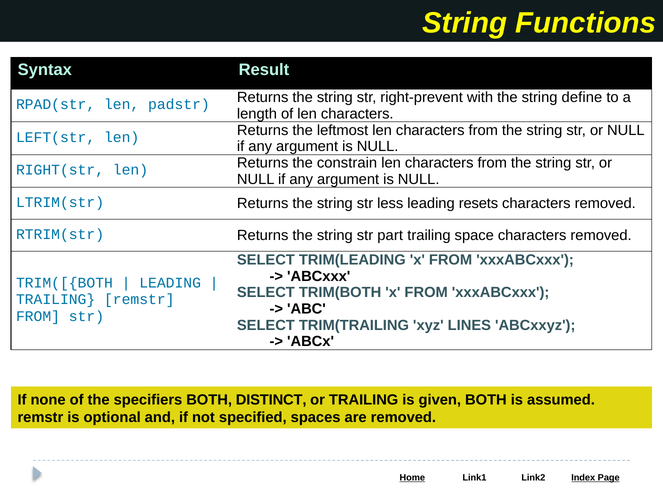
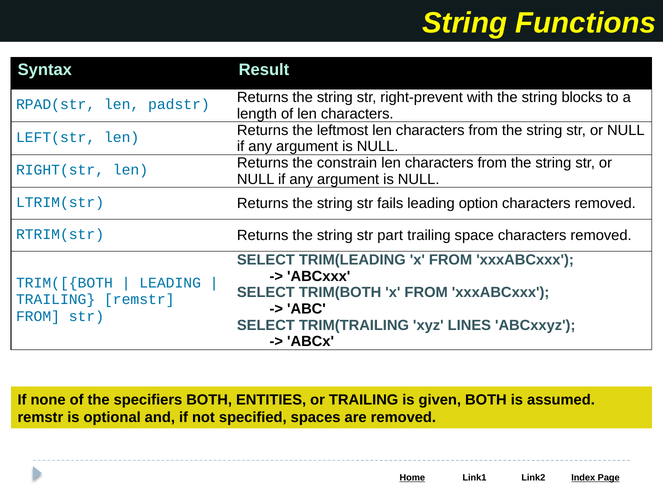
define: define -> blocks
less: less -> fails
resets: resets -> option
DISTINCT: DISTINCT -> ENTITIES
